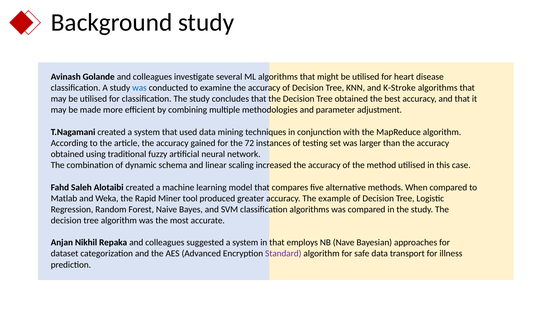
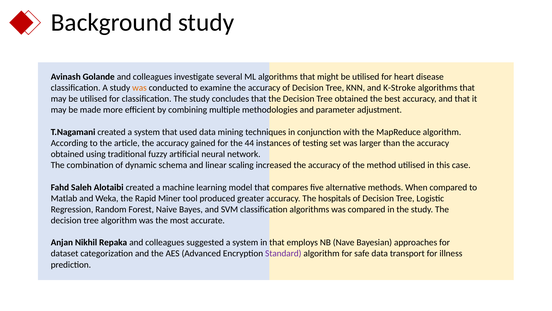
was at (139, 88) colour: blue -> orange
72: 72 -> 44
example: example -> hospitals
